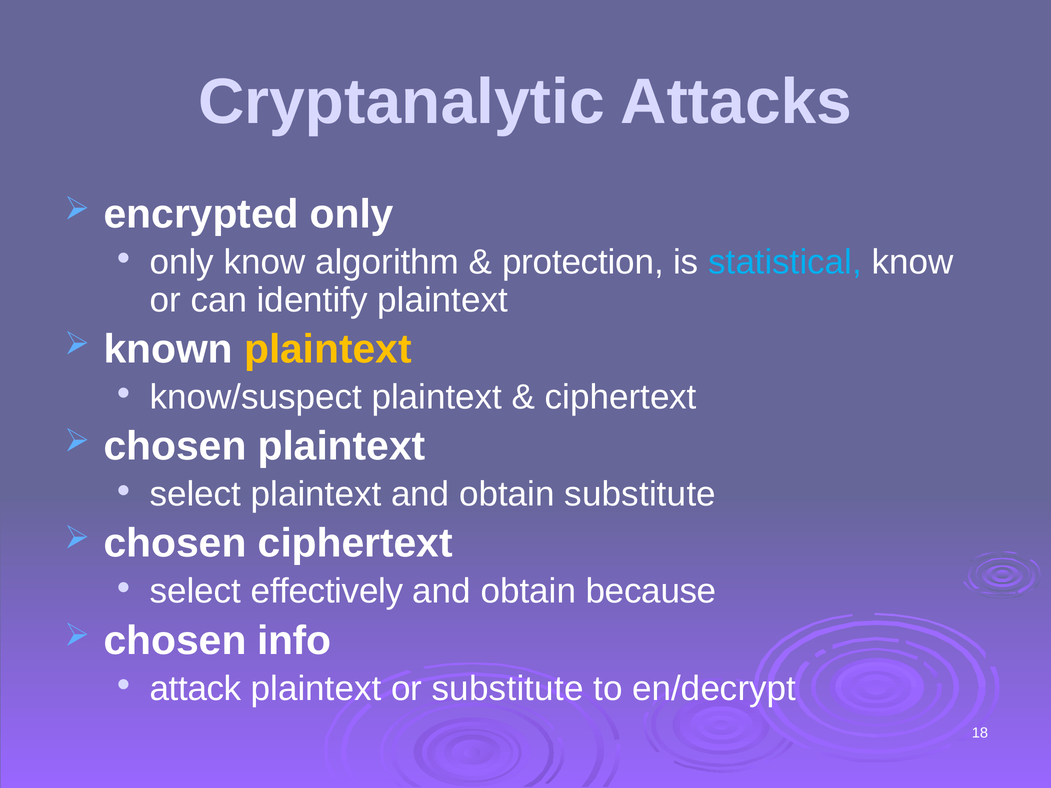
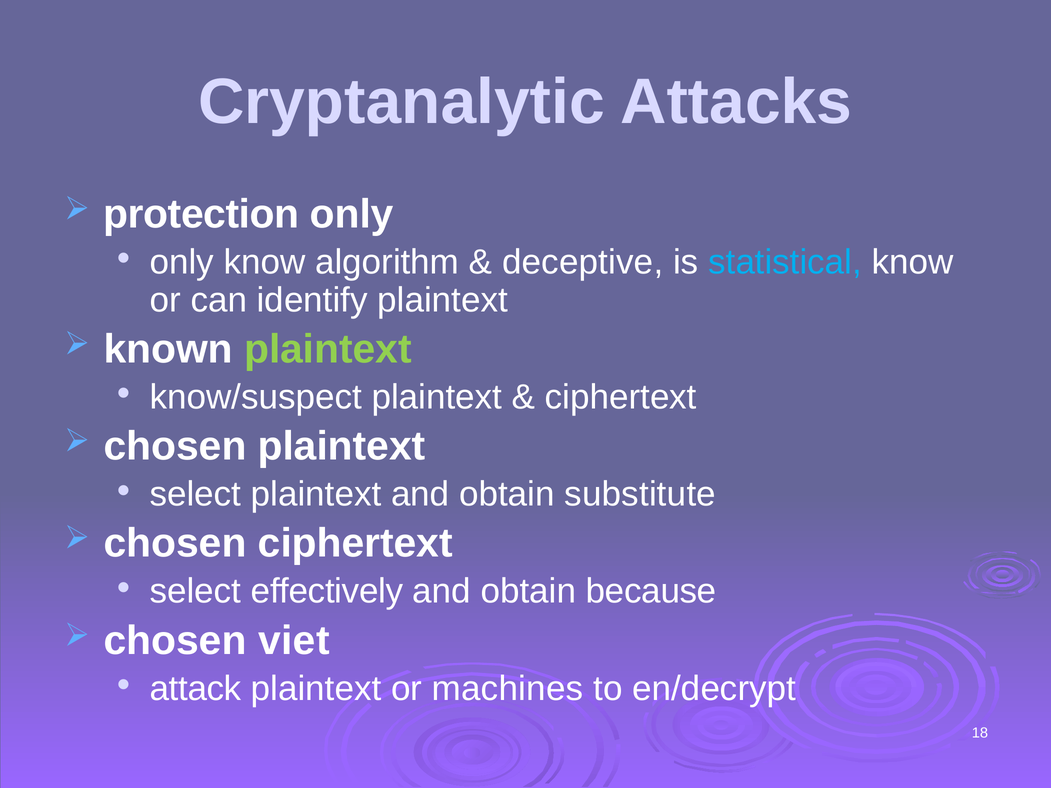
encrypted: encrypted -> protection
protection: protection -> deceptive
plaintext at (328, 349) colour: yellow -> light green
info: info -> viet
or substitute: substitute -> machines
